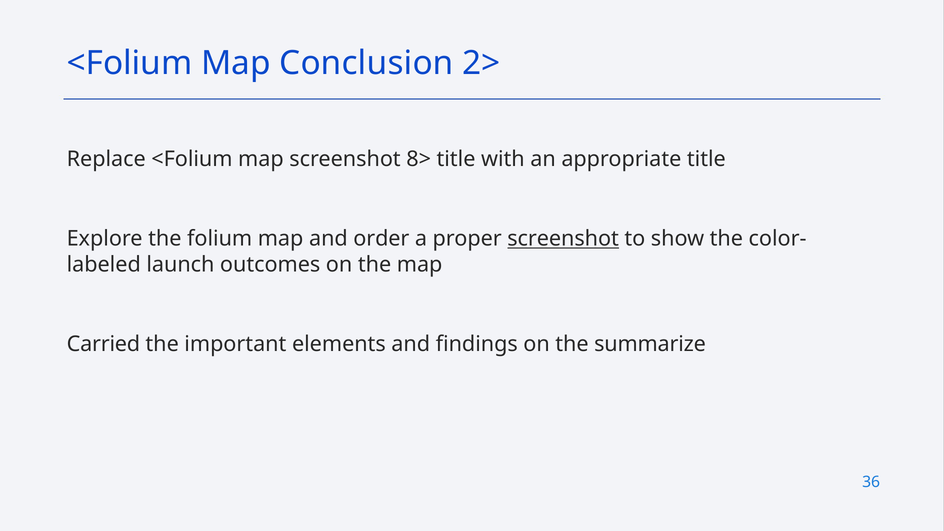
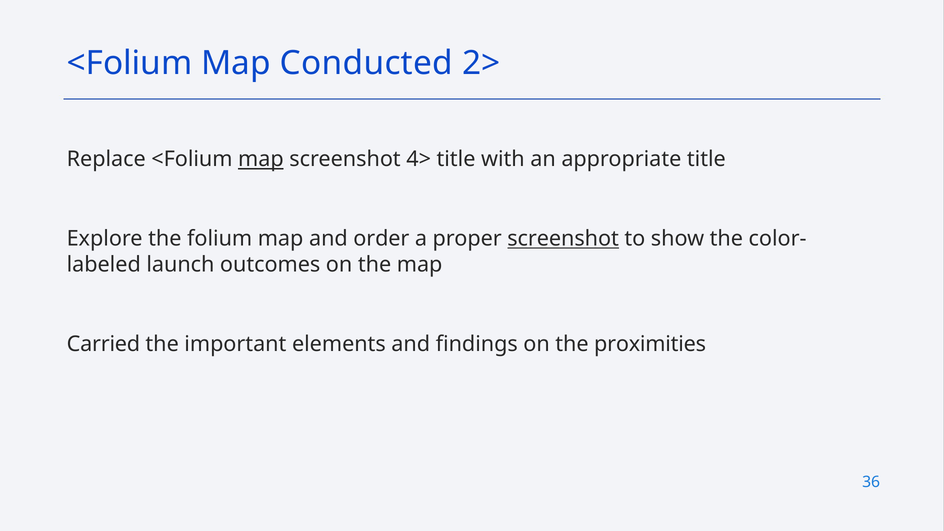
Conclusion: Conclusion -> Conducted
map at (261, 159) underline: none -> present
8>: 8> -> 4>
summarize: summarize -> proximities
